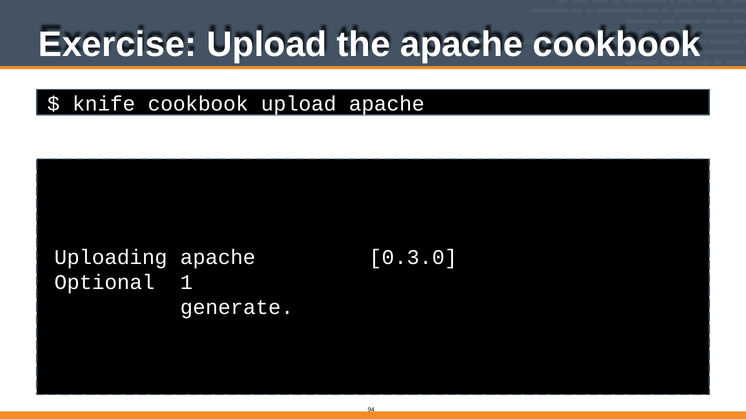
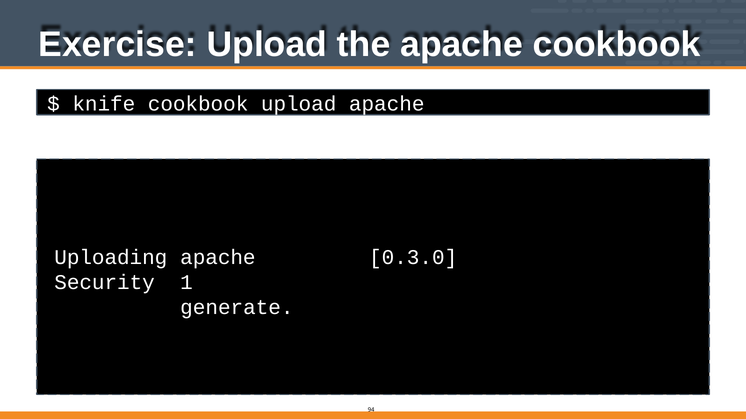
Optional: Optional -> Security
